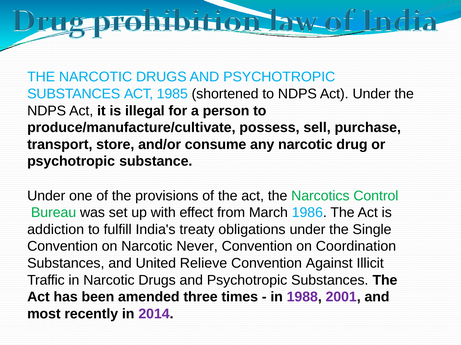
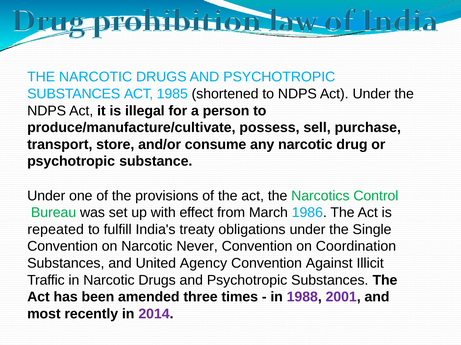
addiction: addiction -> repeated
Relieve: Relieve -> Agency
